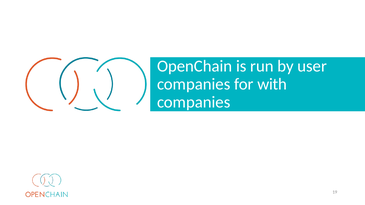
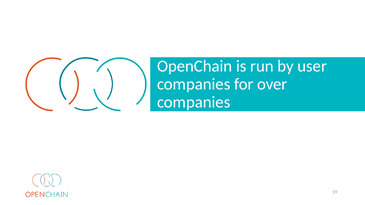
with: with -> over
